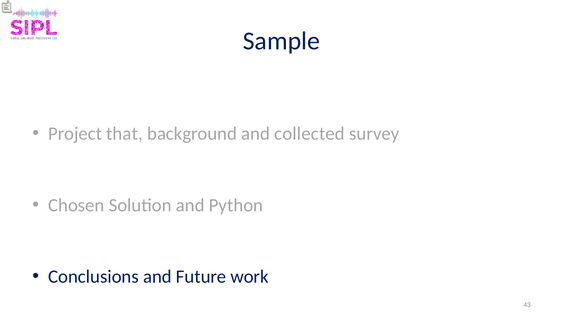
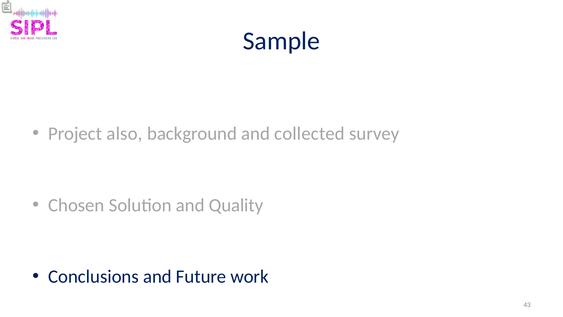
that: that -> also
Python: Python -> Quality
